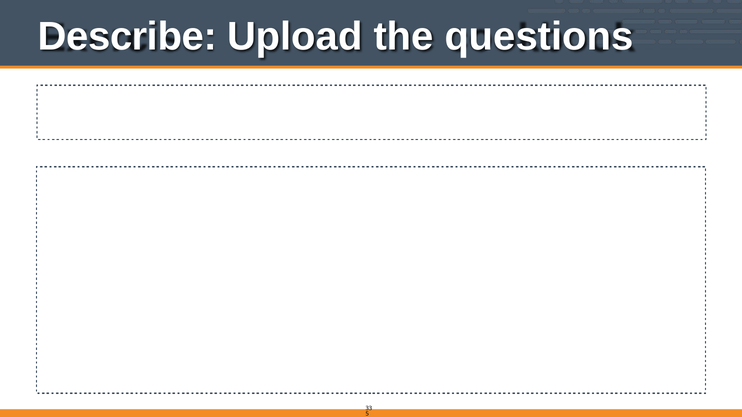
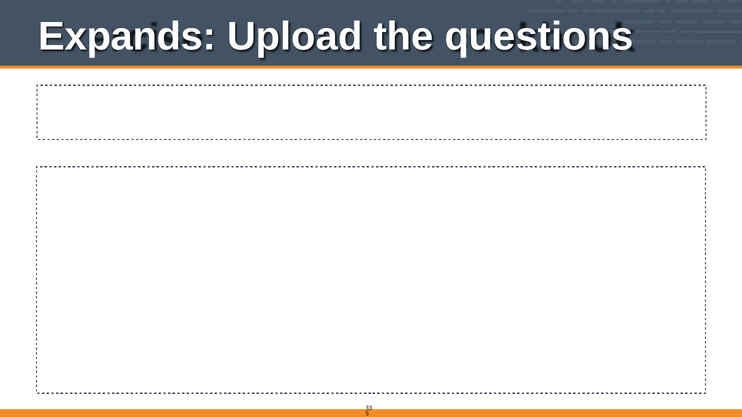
Describe: Describe -> Expands
